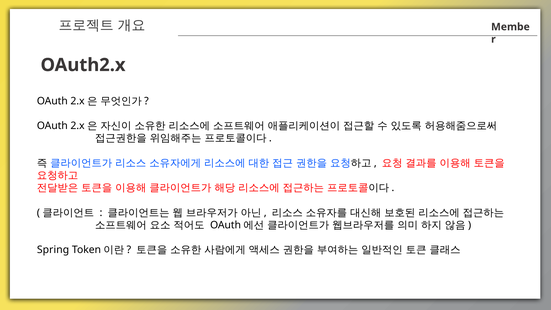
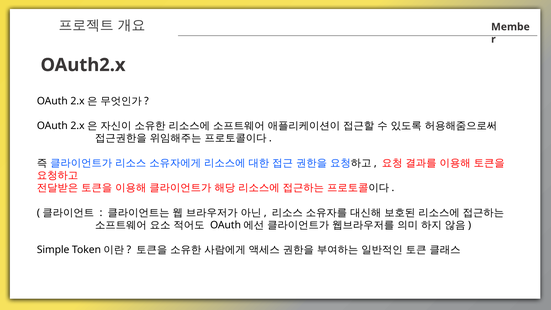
Spring: Spring -> Simple
